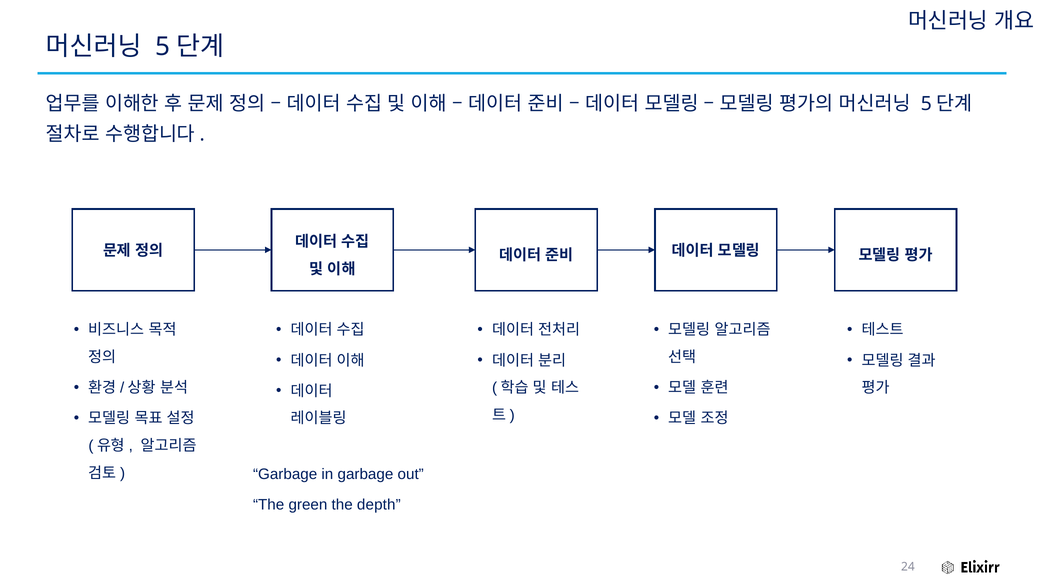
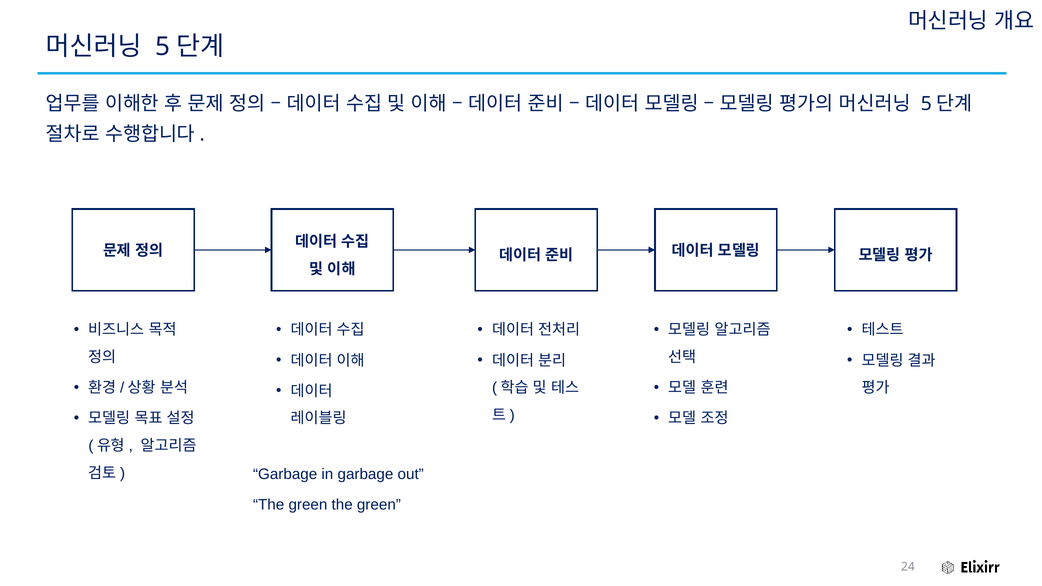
depth at (379, 505): depth -> green
